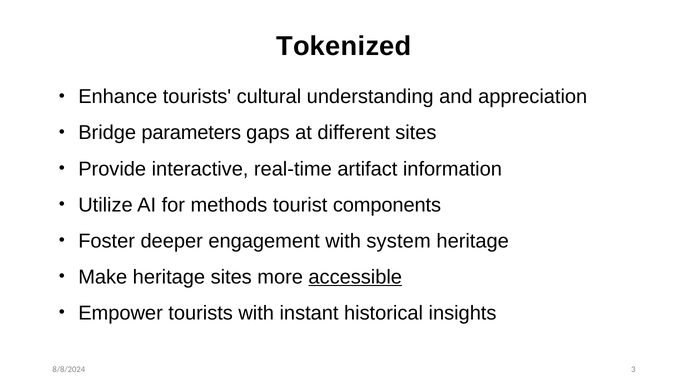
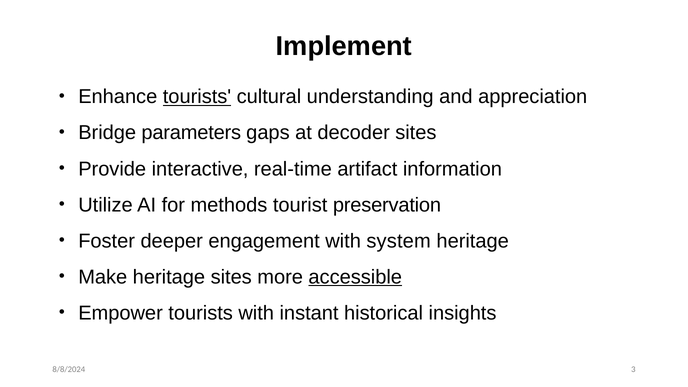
Tokenized: Tokenized -> Implement
tourists at (197, 97) underline: none -> present
different: different -> decoder
components: components -> preservation
